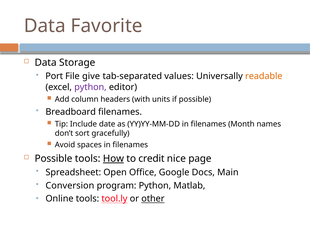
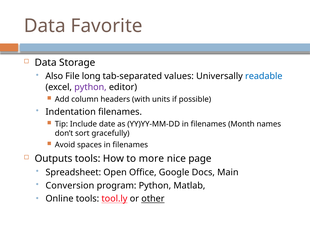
Port: Port -> Also
give: give -> long
readable colour: orange -> blue
Breadboard: Breadboard -> Indentation
Possible at (54, 158): Possible -> Outputs
How underline: present -> none
credit: credit -> more
